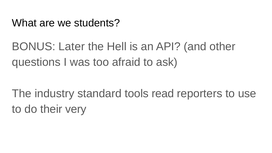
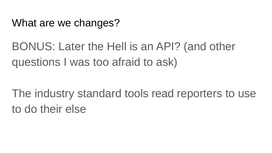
students: students -> changes
very: very -> else
